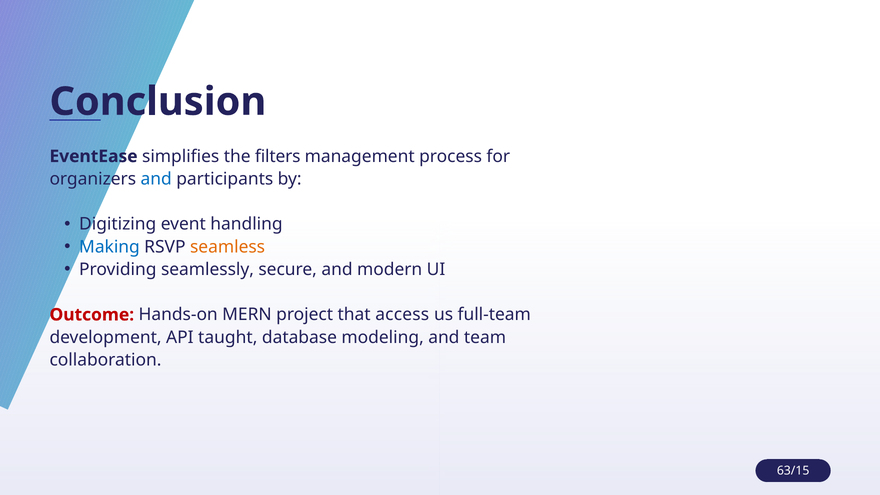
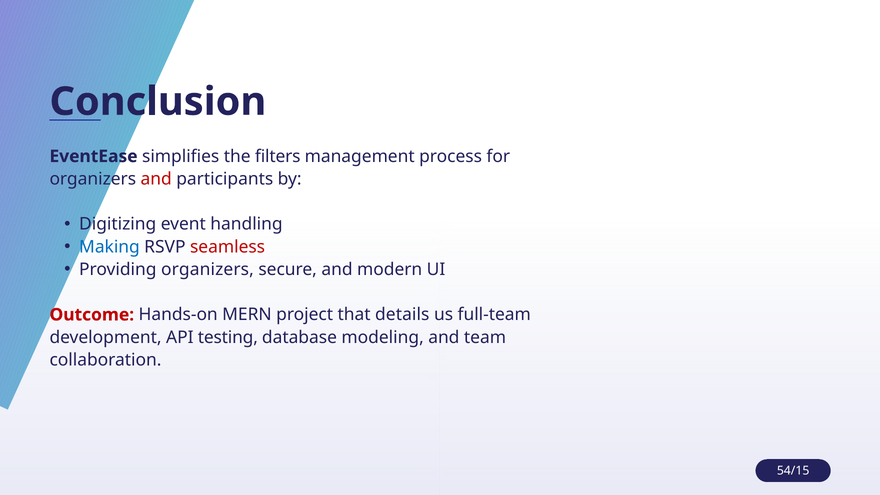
and at (156, 179) colour: blue -> red
seamless colour: orange -> red
Providing seamlessly: seamlessly -> organizers
access: access -> details
taught: taught -> testing
63/15: 63/15 -> 54/15
